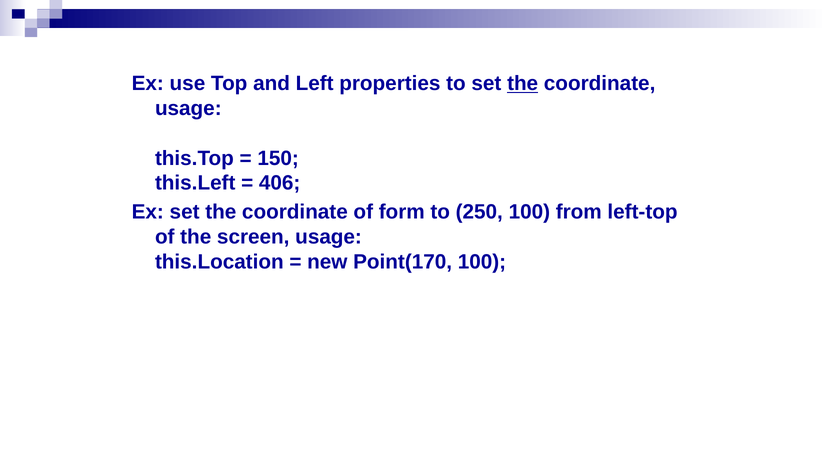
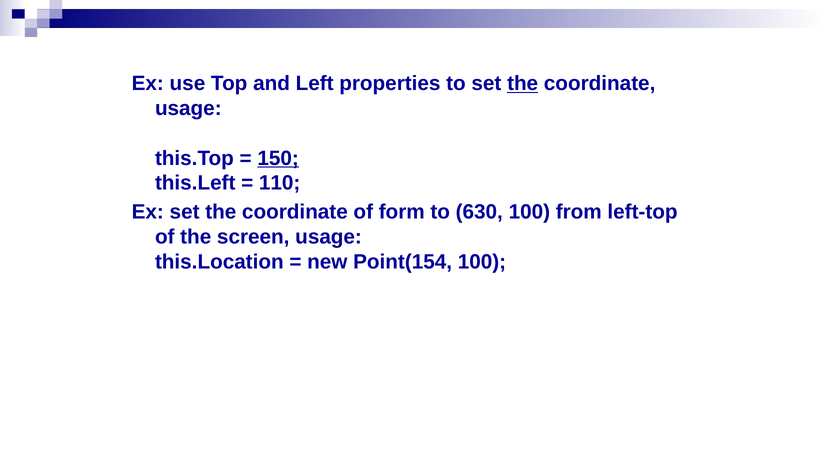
150 underline: none -> present
406: 406 -> 110
250: 250 -> 630
Point(170: Point(170 -> Point(154
